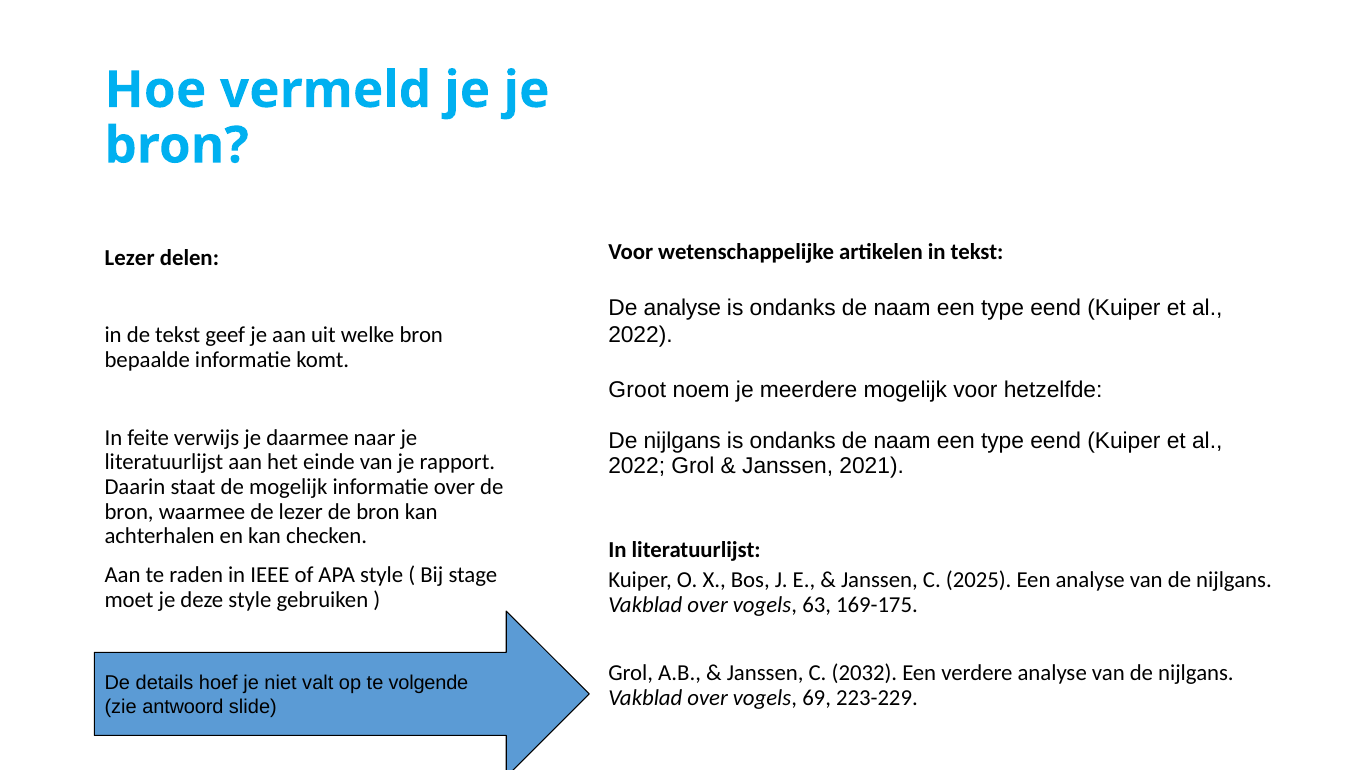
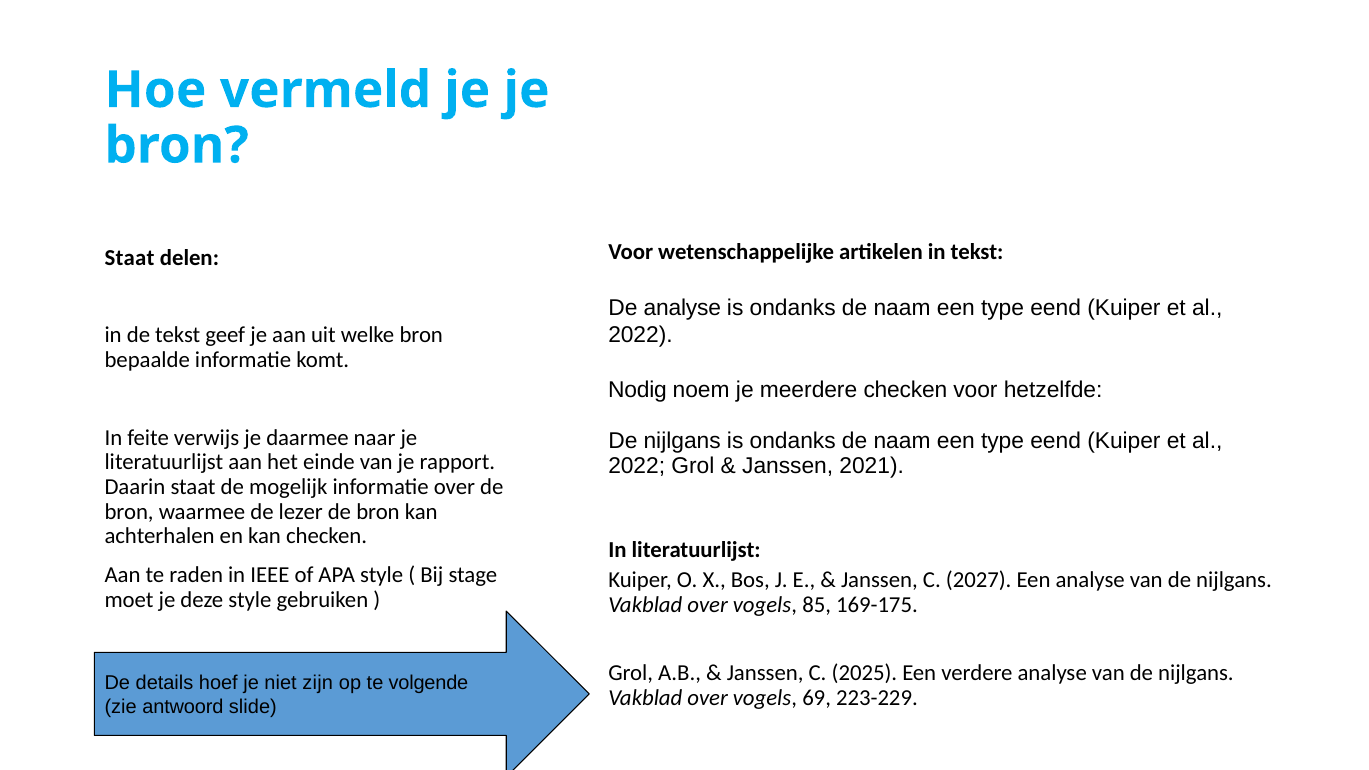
Lezer at (130, 258): Lezer -> Staat
Groot: Groot -> Nodig
meerdere mogelijk: mogelijk -> checken
2025: 2025 -> 2027
63: 63 -> 85
2032: 2032 -> 2025
valt: valt -> zijn
